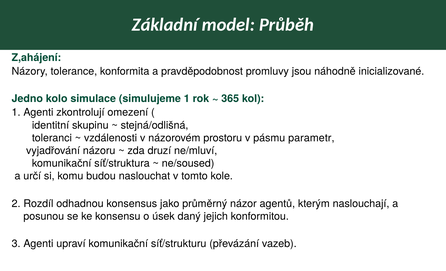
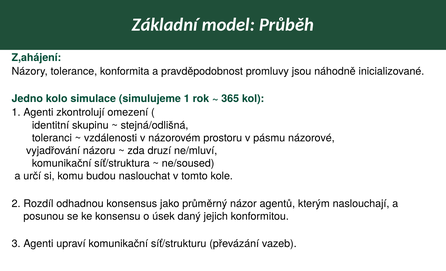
parametr: parametr -> názorové
